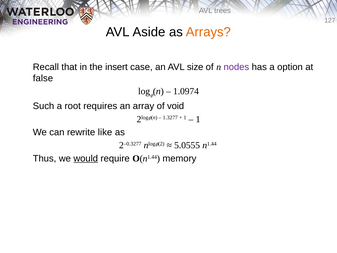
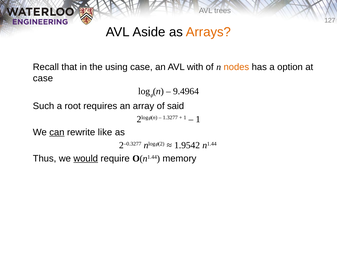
insert: insert -> using
size: size -> with
nodes colour: purple -> orange
false at (43, 78): false -> case
1.0974: 1.0974 -> 9.4964
void: void -> said
can underline: none -> present
5.0555: 5.0555 -> 1.9542
